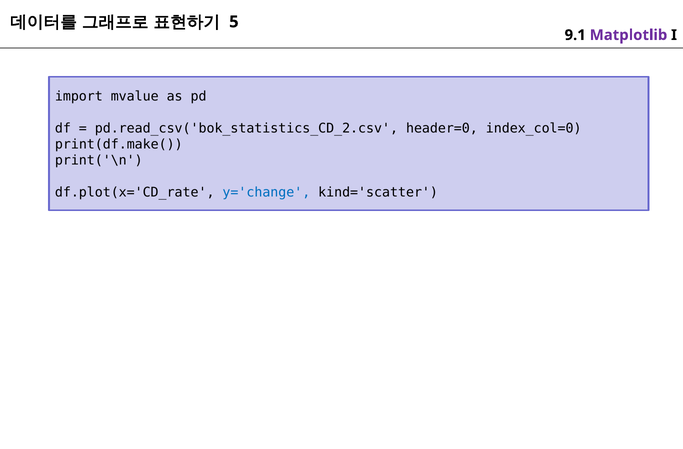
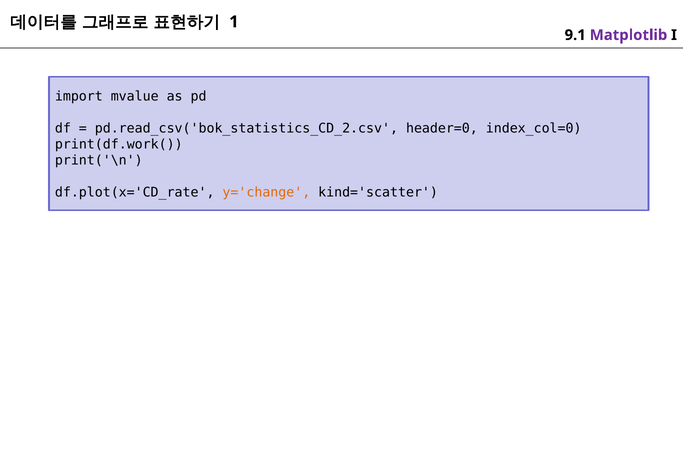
5: 5 -> 1
print(df.make(: print(df.make( -> print(df.work(
y='change colour: blue -> orange
